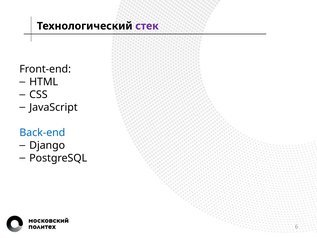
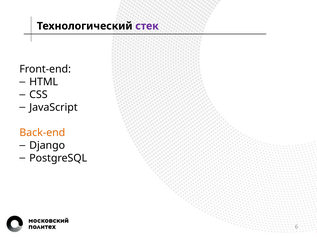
Back-end colour: blue -> orange
